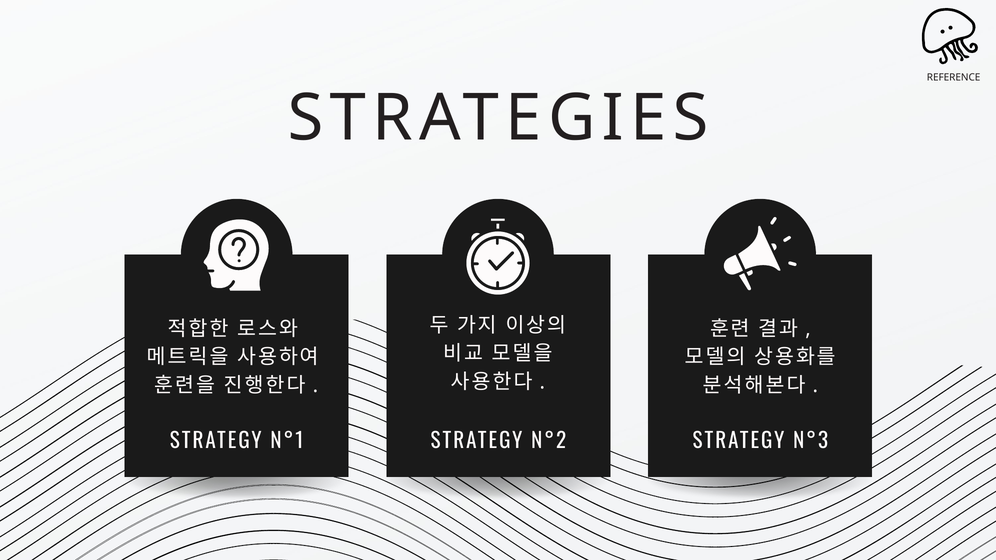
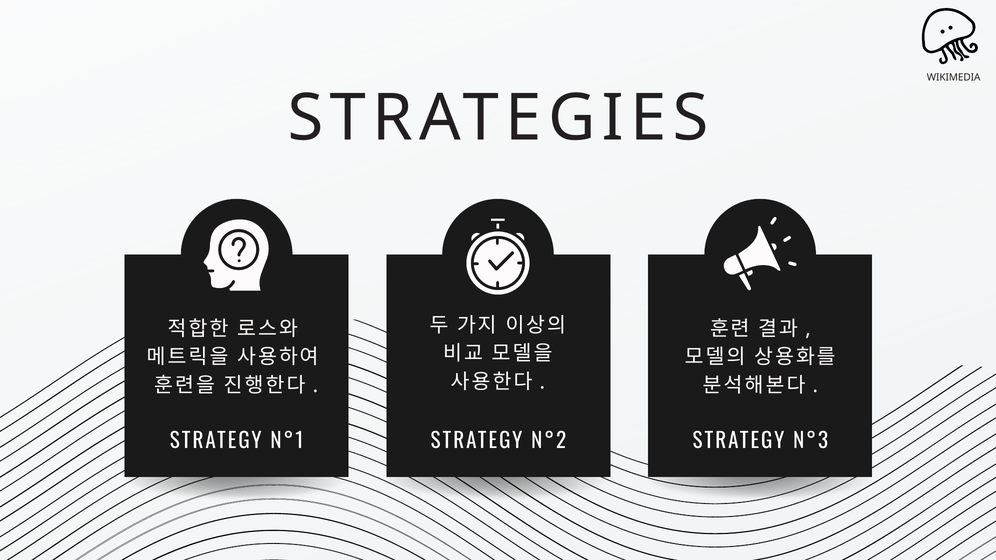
REFERENCE: REFERENCE -> WIKIMEDIA
